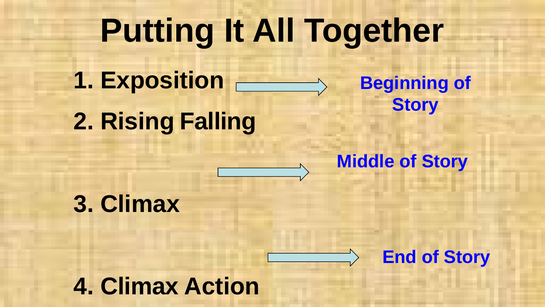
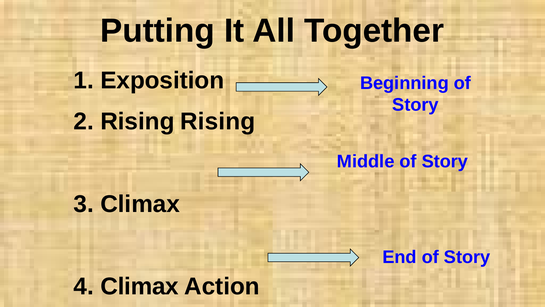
Rising Falling: Falling -> Rising
